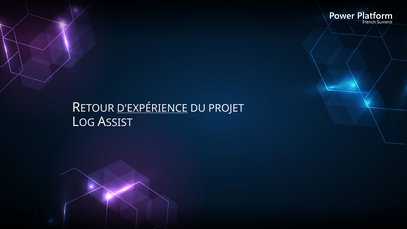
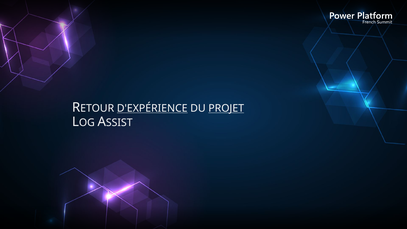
PROJET underline: none -> present
